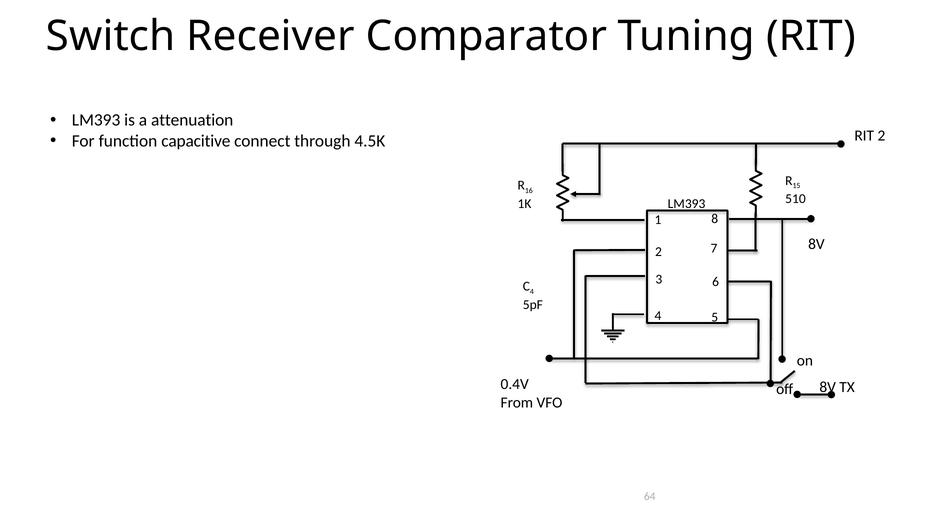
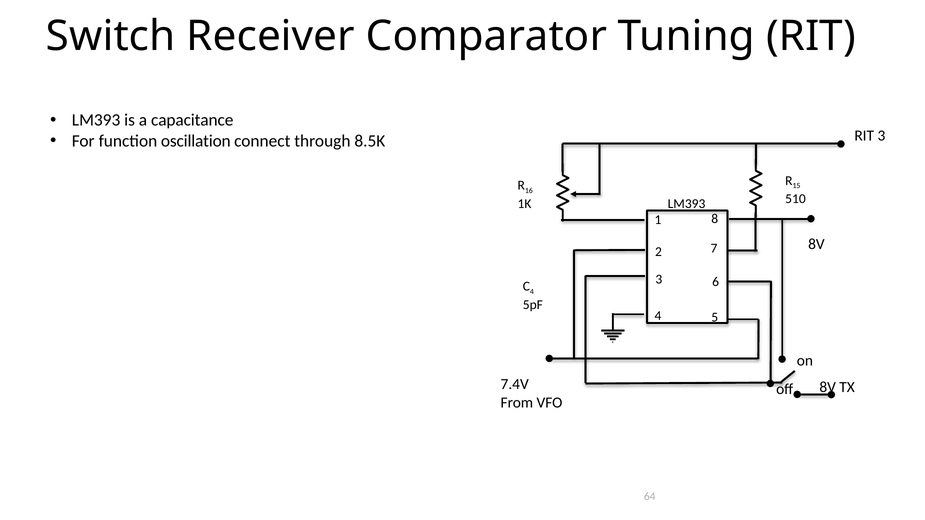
attenuation: attenuation -> capacitance
RIT 2: 2 -> 3
capacitive: capacitive -> oscillation
4.5K: 4.5K -> 8.5K
0.4V: 0.4V -> 7.4V
